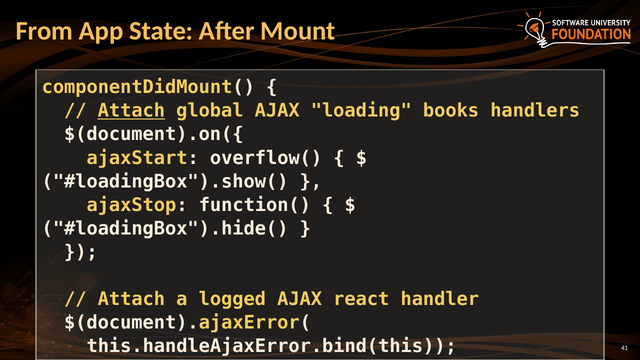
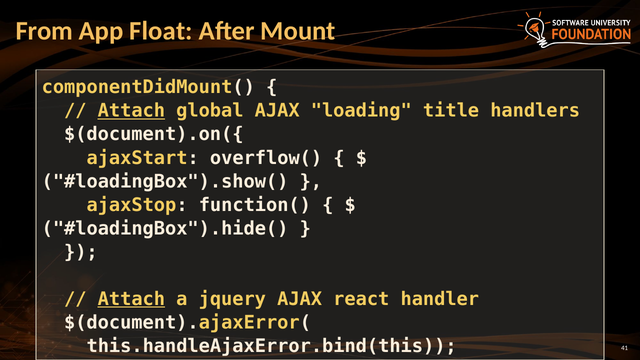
State: State -> Float
books: books -> title
Attach at (131, 299) underline: none -> present
logged: logged -> jquery
